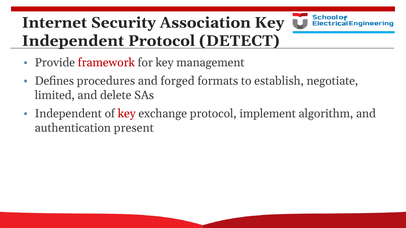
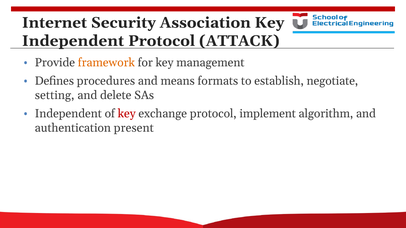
DETECT: DETECT -> ATTACK
framework colour: red -> orange
forged: forged -> means
limited: limited -> setting
